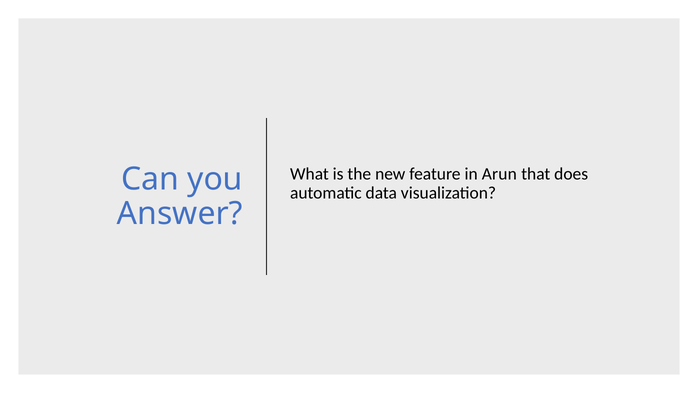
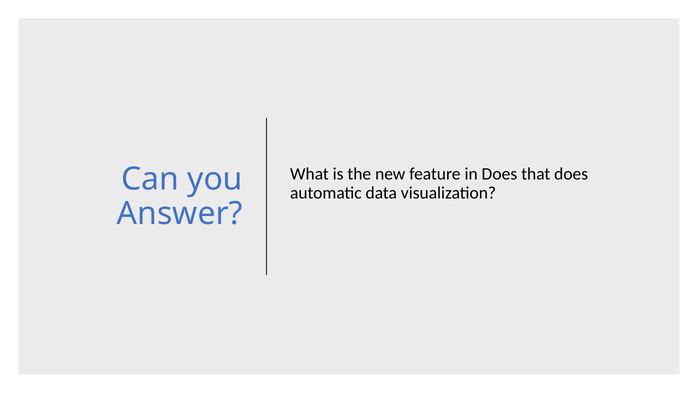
in Arun: Arun -> Does
